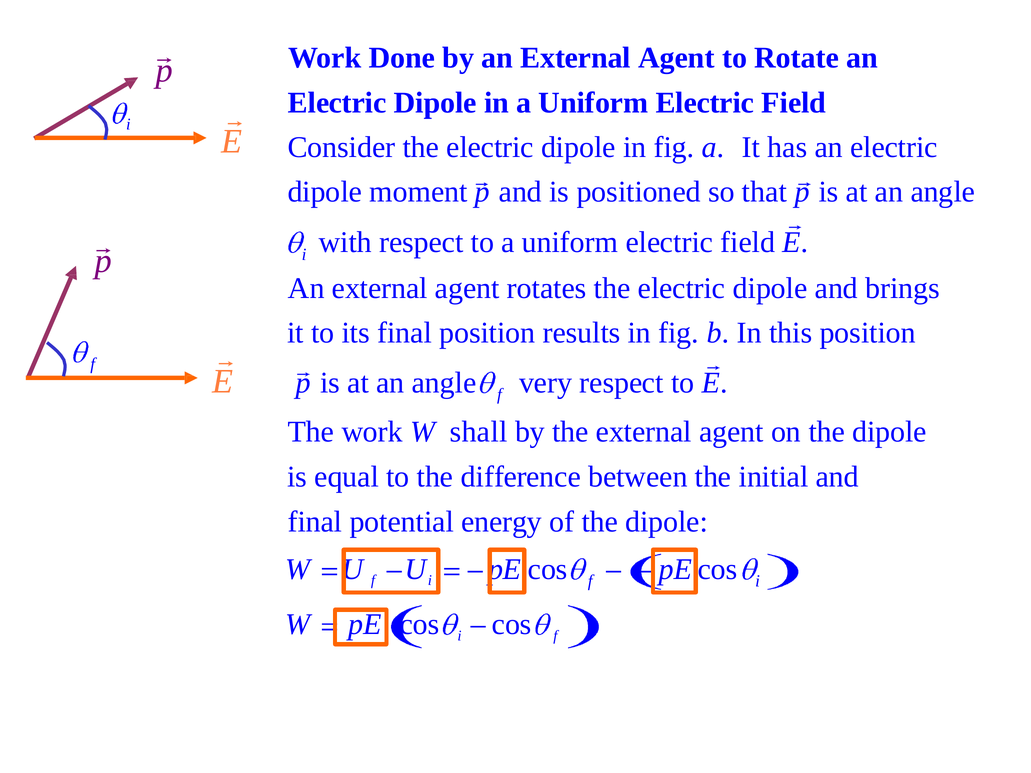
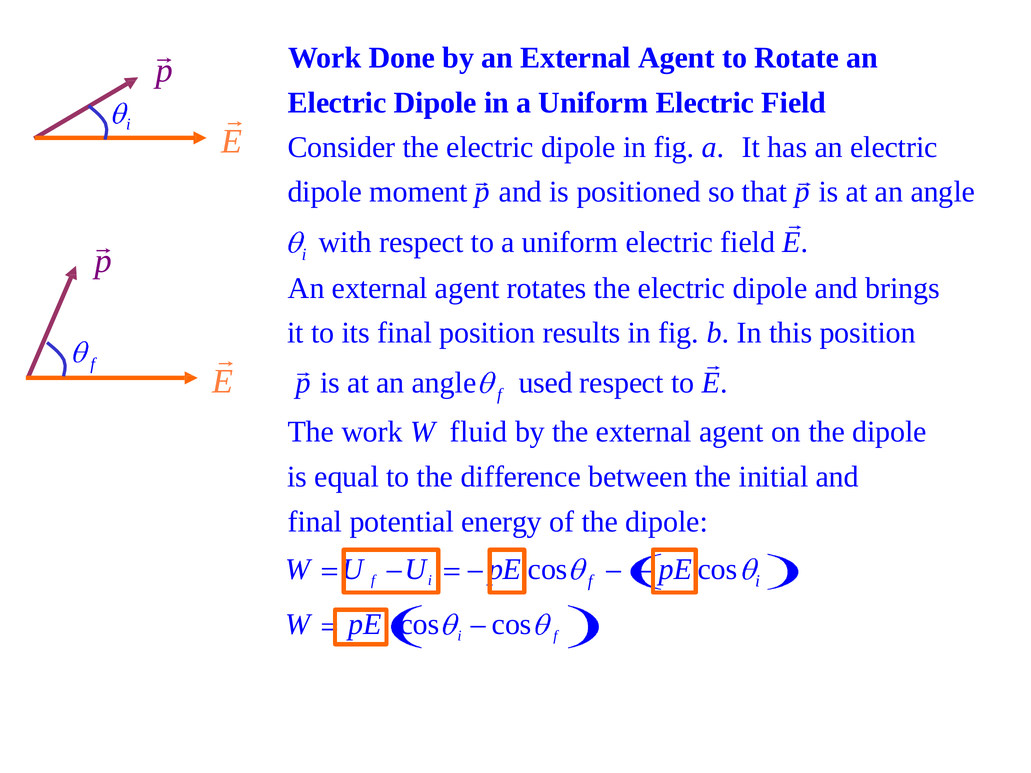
very: very -> used
shall: shall -> fluid
